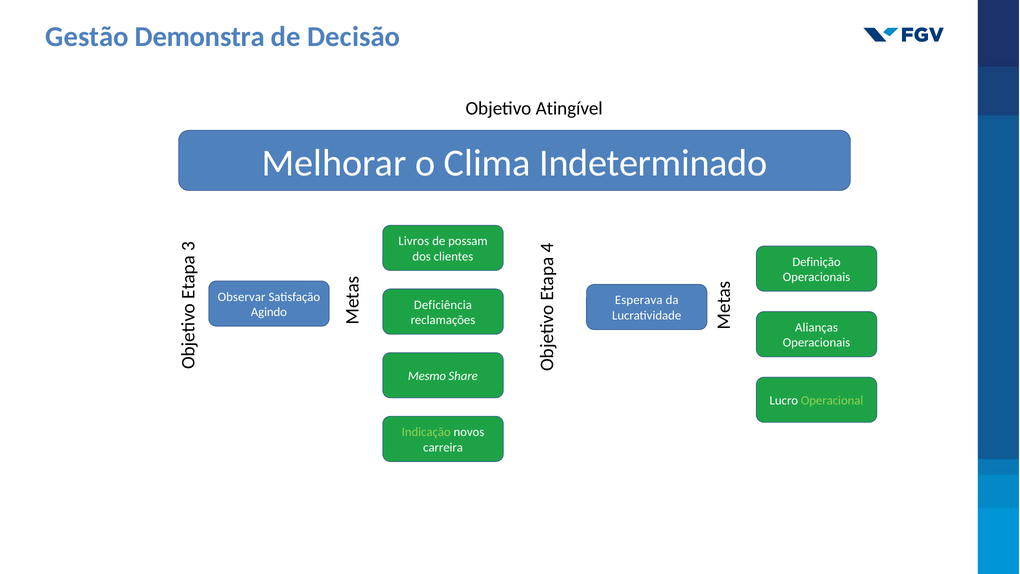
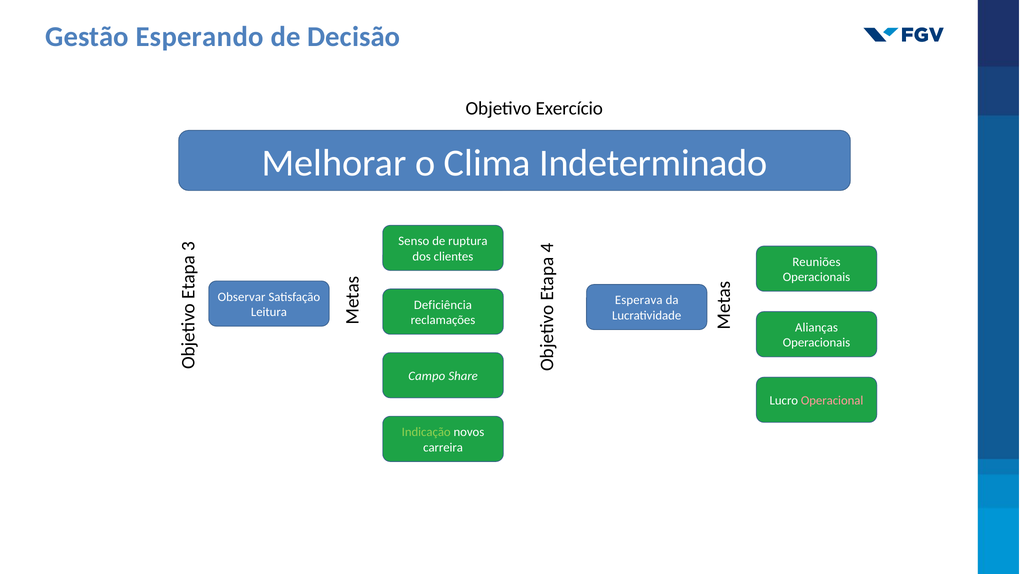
Demonstra: Demonstra -> Esperando
Atingível: Atingível -> Exercício
Livros: Livros -> Senso
possam: possam -> ruptura
Definição: Definição -> Reuniões
Agindo: Agindo -> Leitura
Mesmo: Mesmo -> Campo
Operacional colour: light green -> pink
